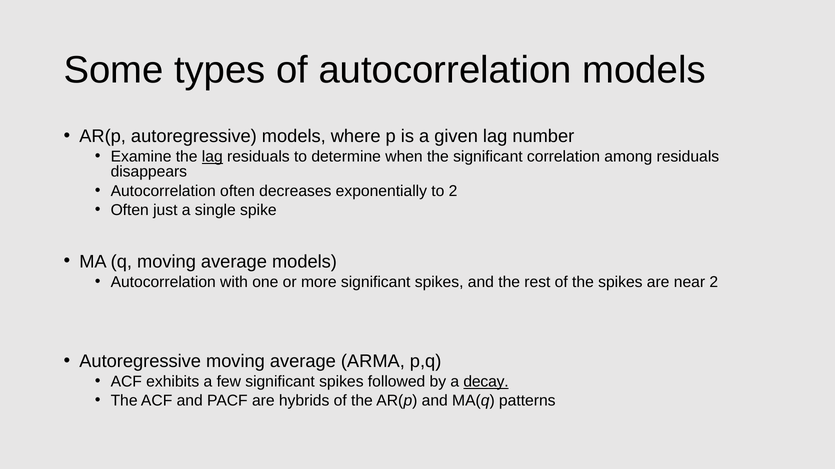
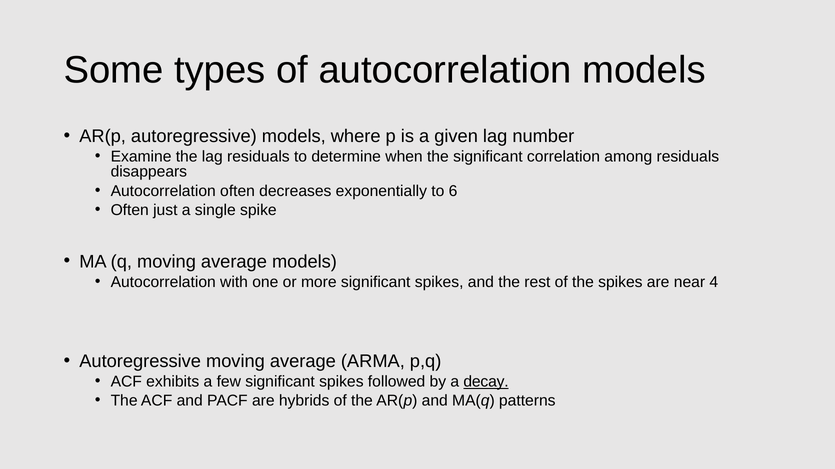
lag at (212, 157) underline: present -> none
to 2: 2 -> 6
near 2: 2 -> 4
